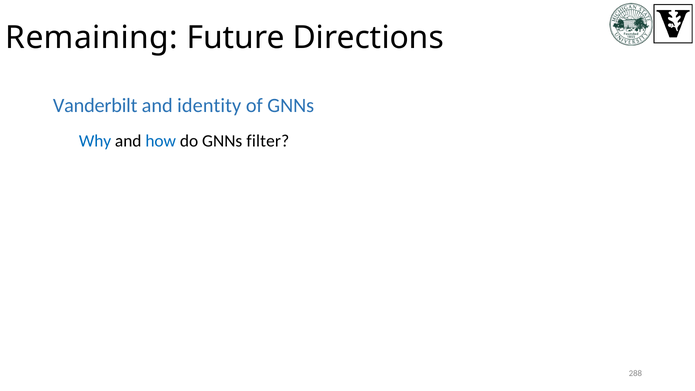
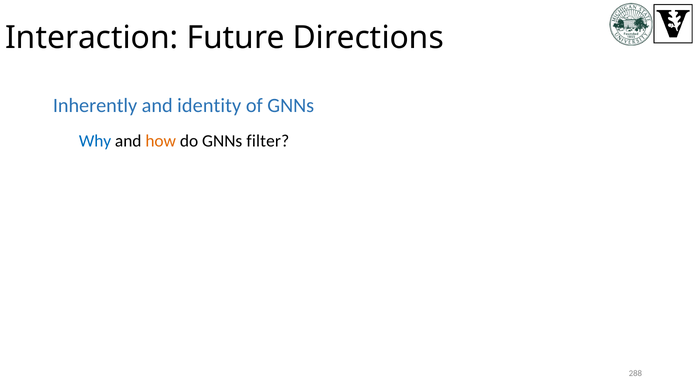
Remaining: Remaining -> Interaction
Vanderbilt: Vanderbilt -> Inherently
how colour: blue -> orange
